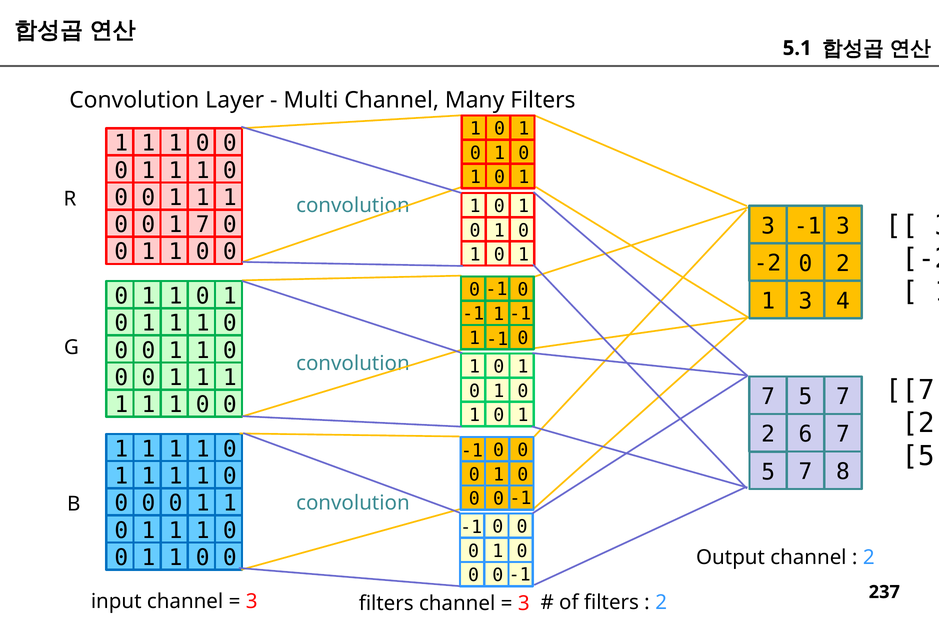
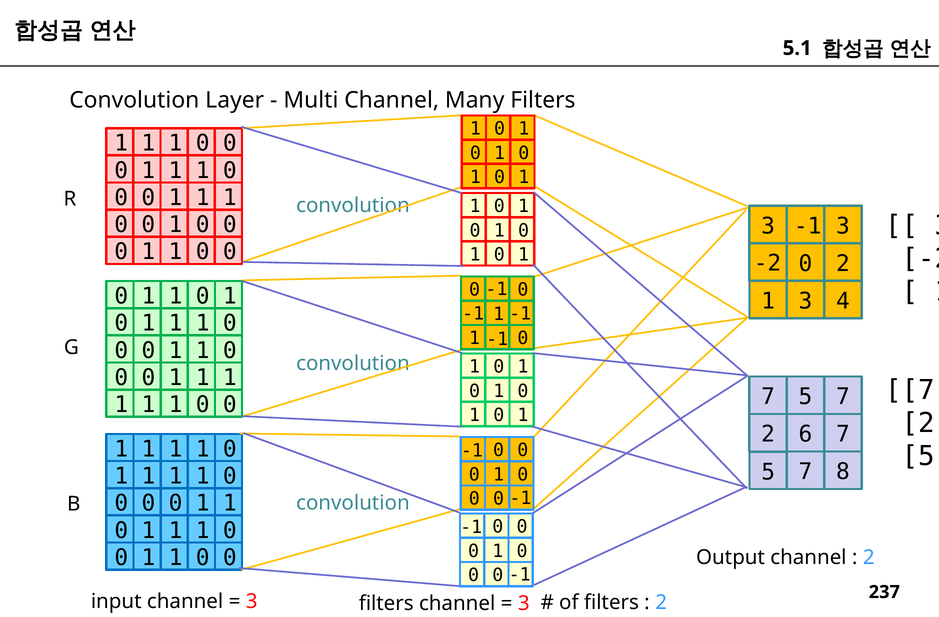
7 at (203, 225): 7 -> 0
